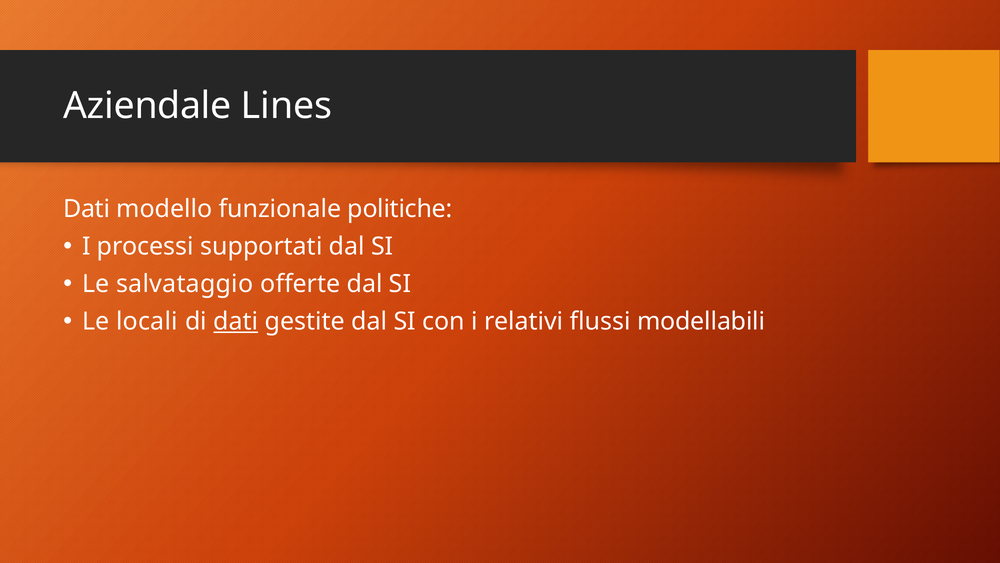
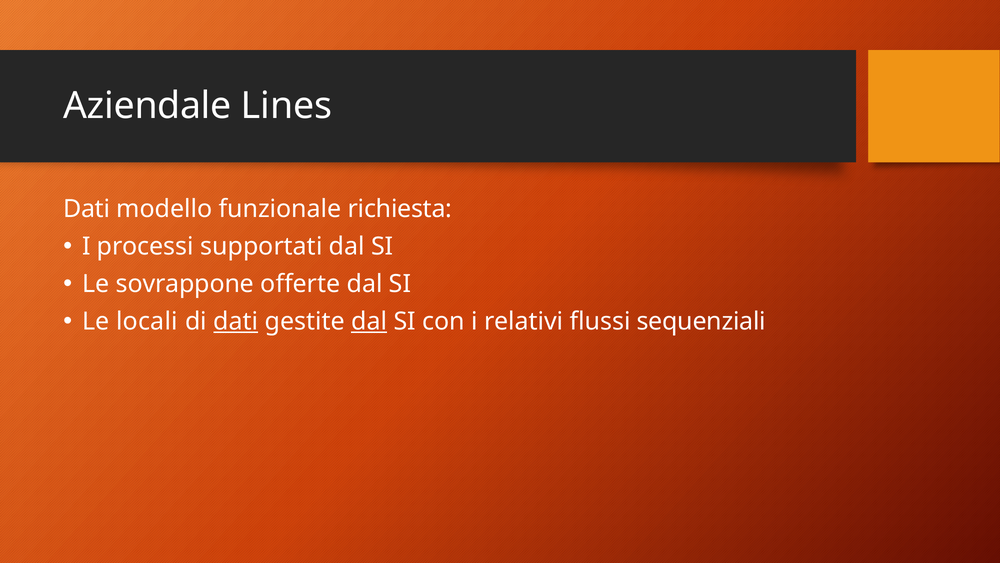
politiche: politiche -> richiesta
salvataggio: salvataggio -> sovrappone
dal at (369, 321) underline: none -> present
modellabili: modellabili -> sequenziali
